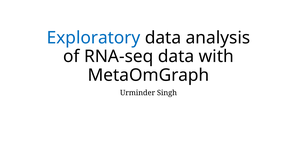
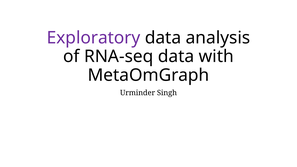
Exploratory colour: blue -> purple
